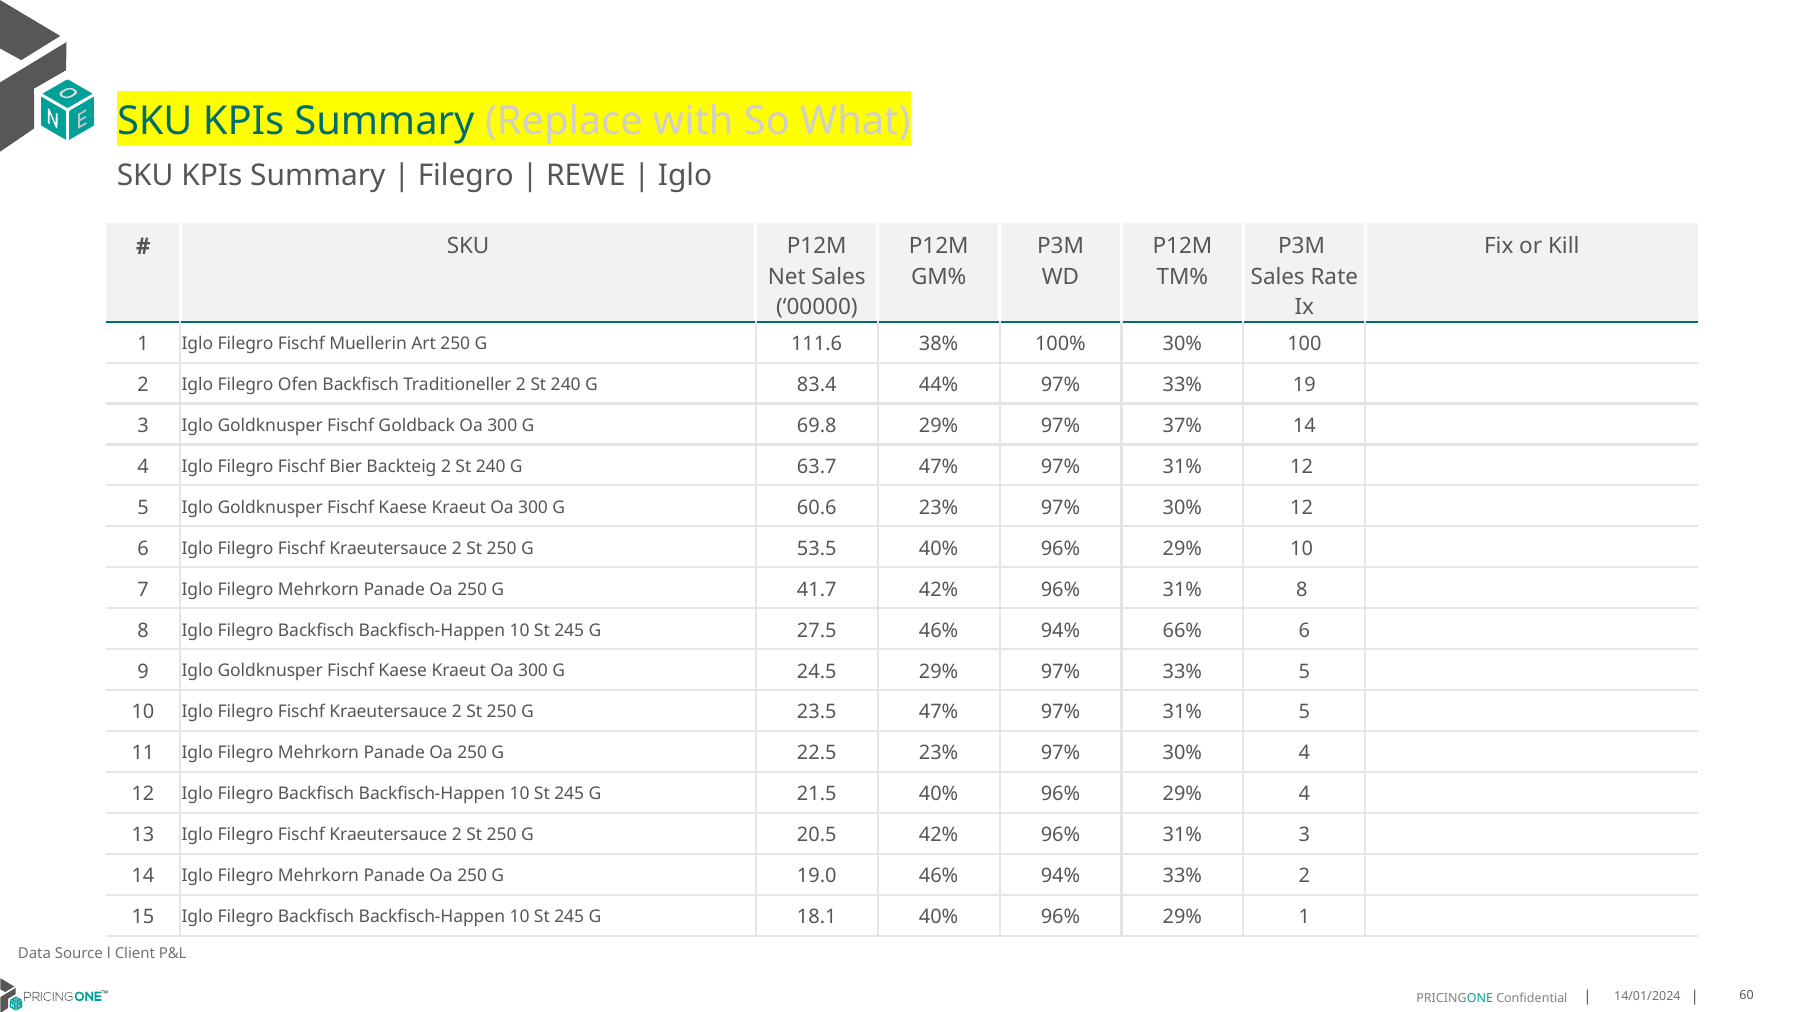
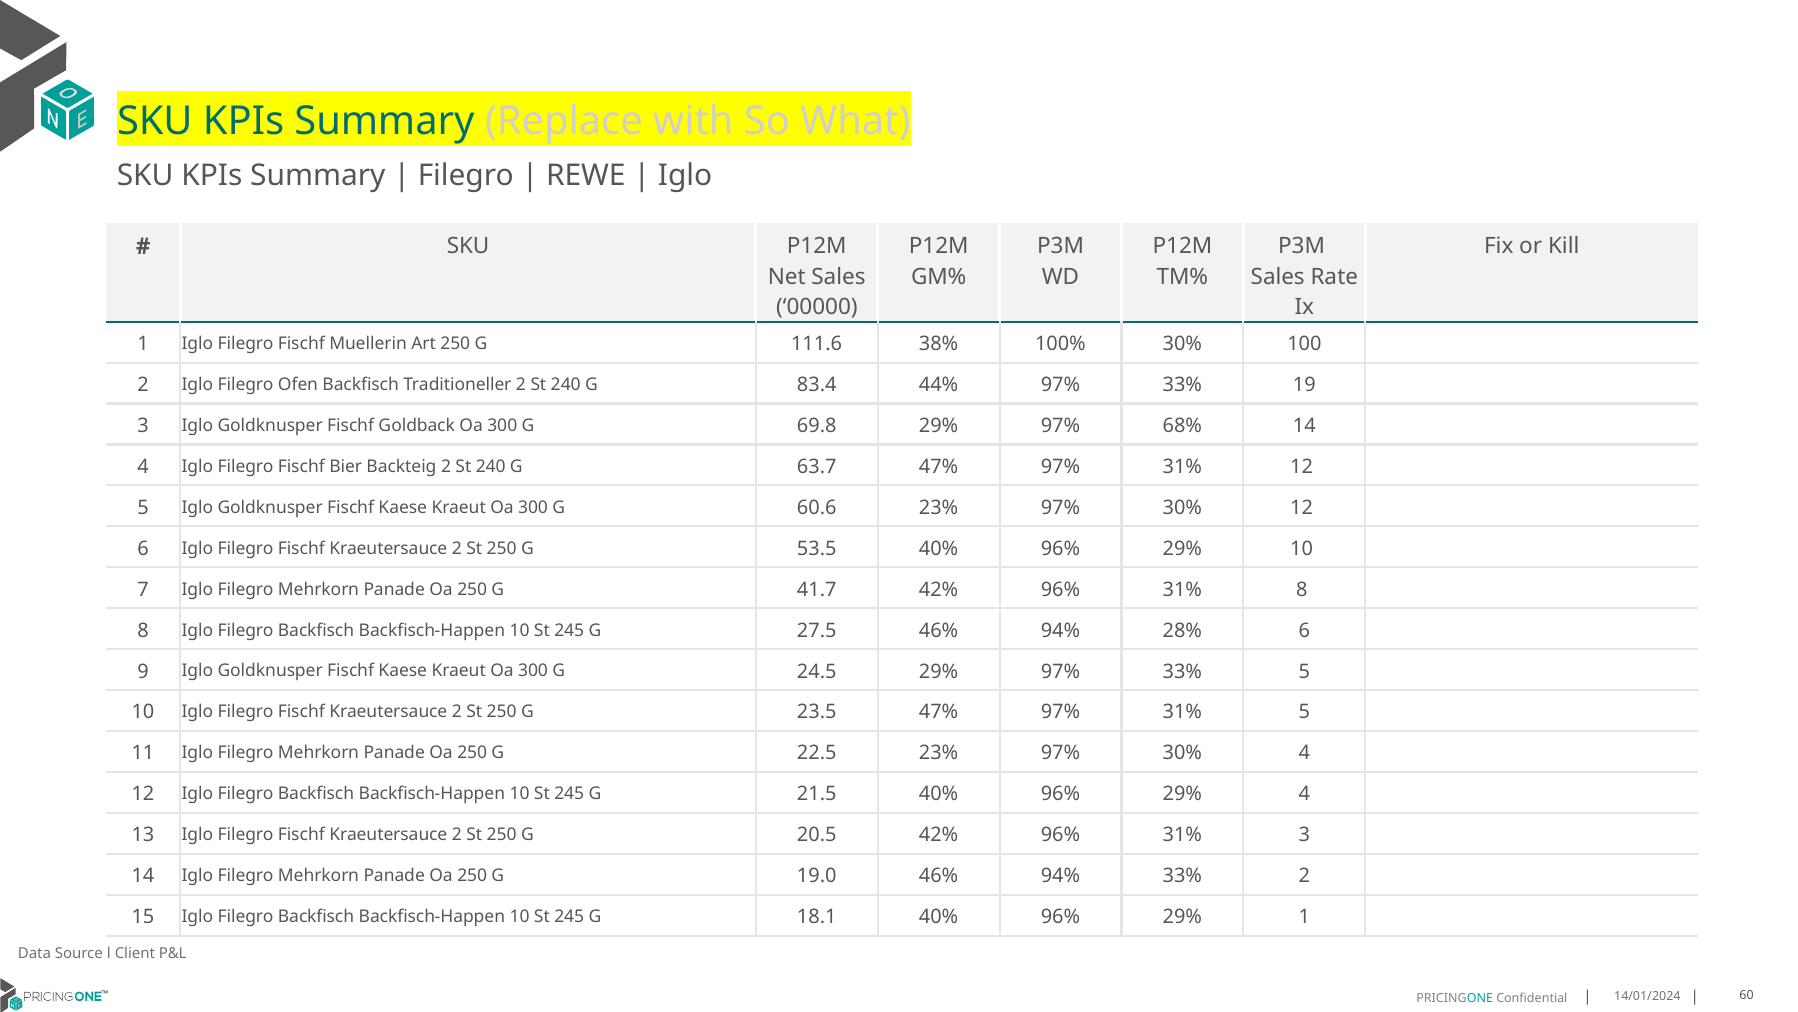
37%: 37% -> 68%
66%: 66% -> 28%
